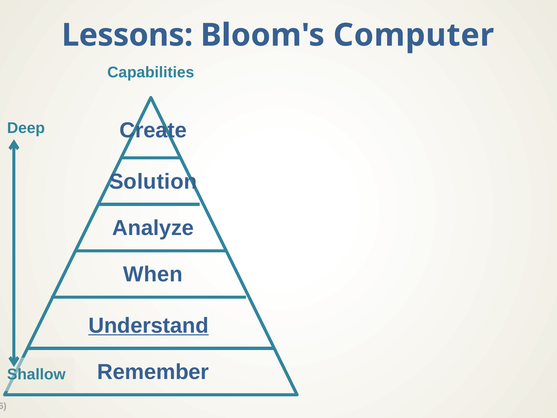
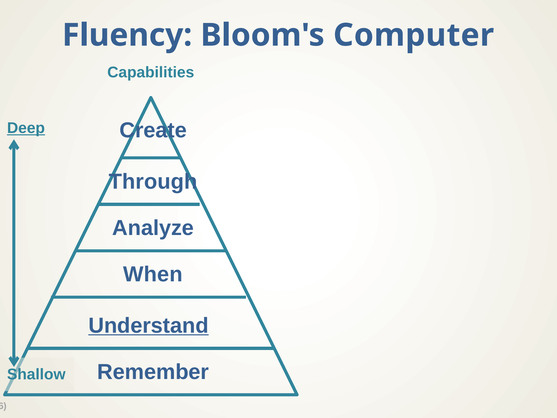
Lessons: Lessons -> Fluency
Deep underline: none -> present
Solution: Solution -> Through
